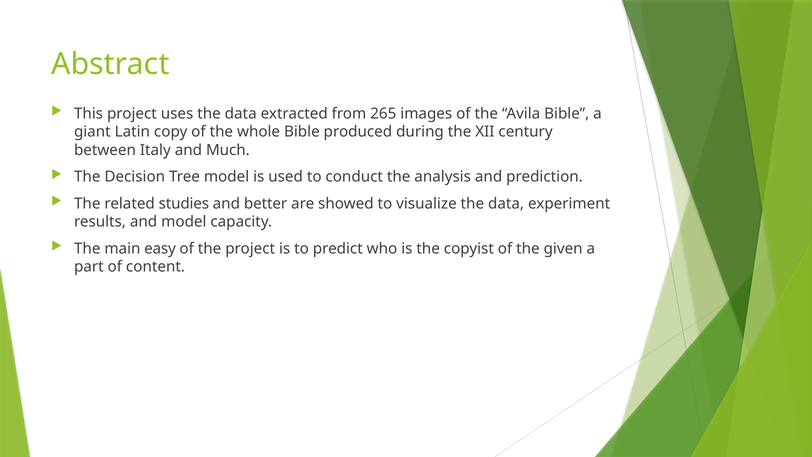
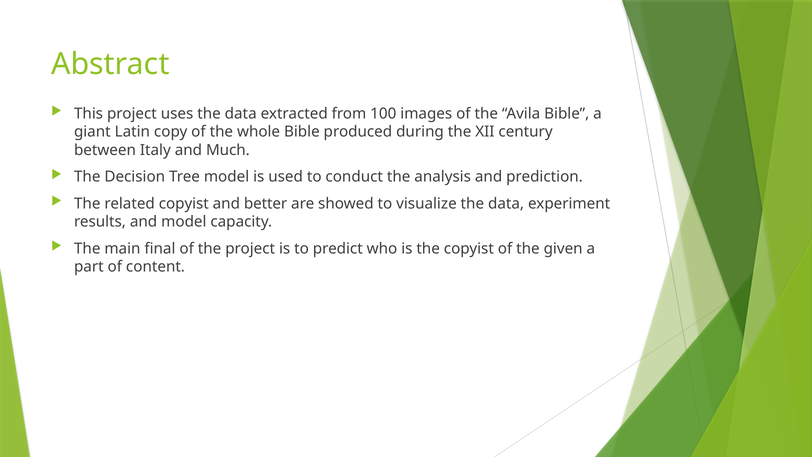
265: 265 -> 100
related studies: studies -> copyist
easy: easy -> final
